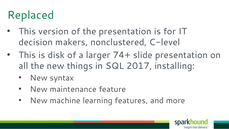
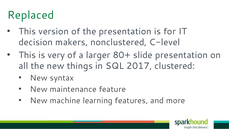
disk: disk -> very
74+: 74+ -> 80+
installing: installing -> clustered
